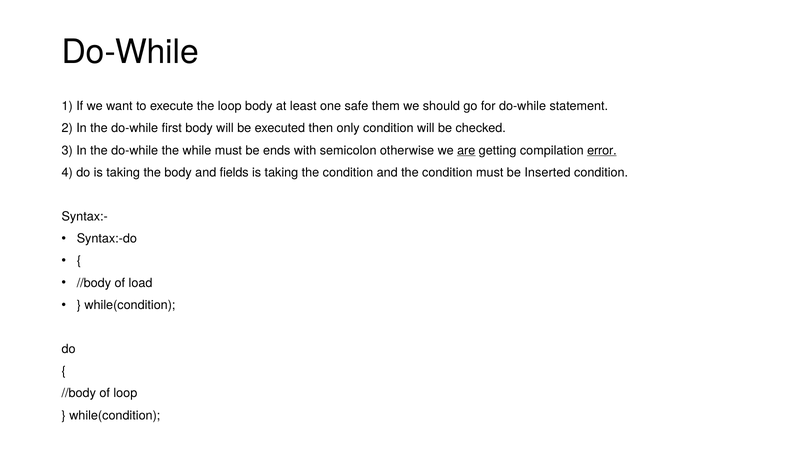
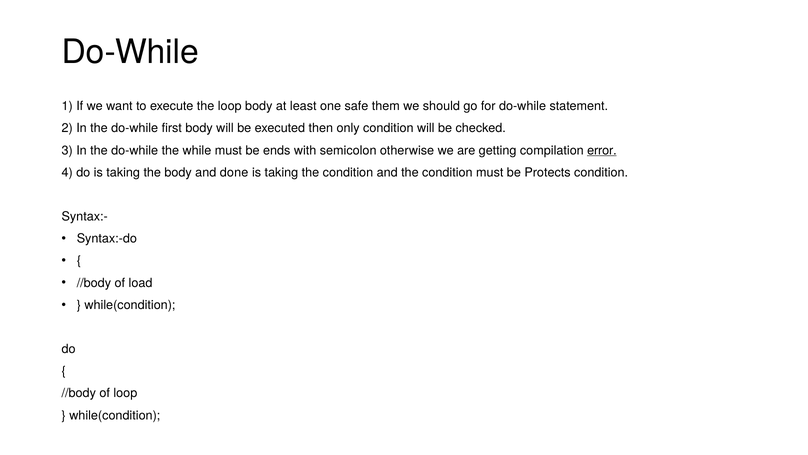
are underline: present -> none
fields: fields -> done
Inserted: Inserted -> Protects
